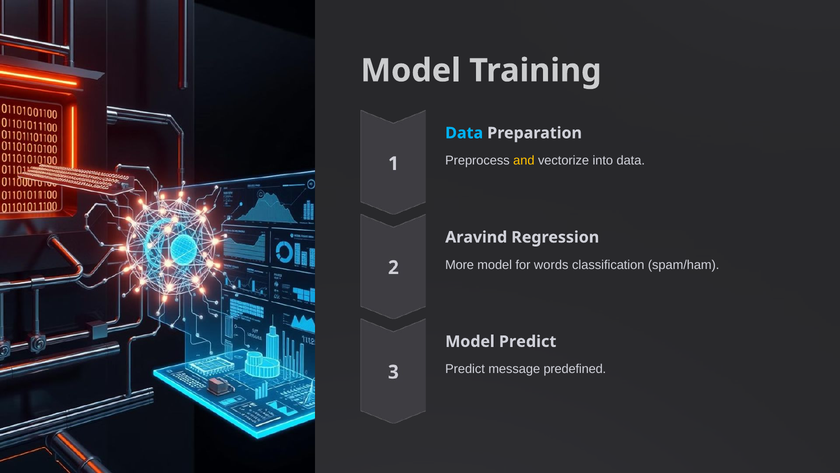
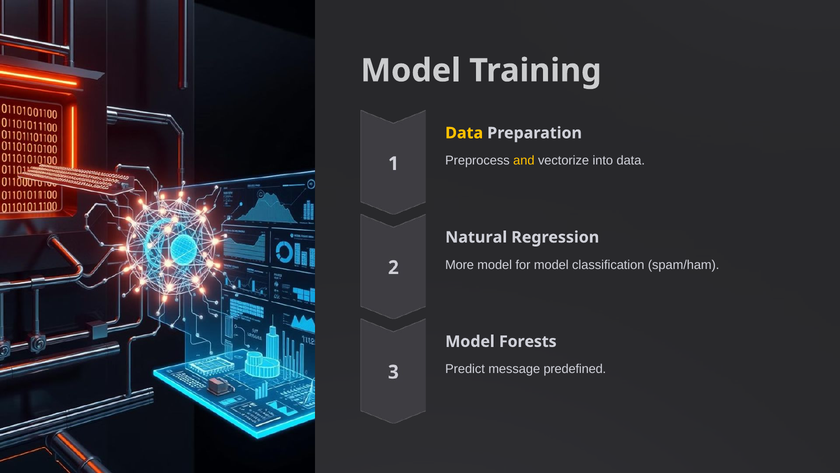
Data at (464, 133) colour: light blue -> yellow
Aravind: Aravind -> Natural
for words: words -> model
Model Predict: Predict -> Forests
